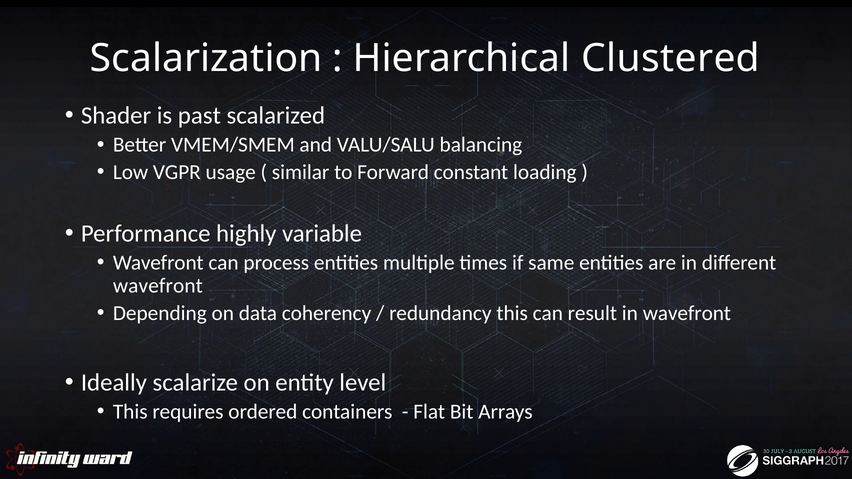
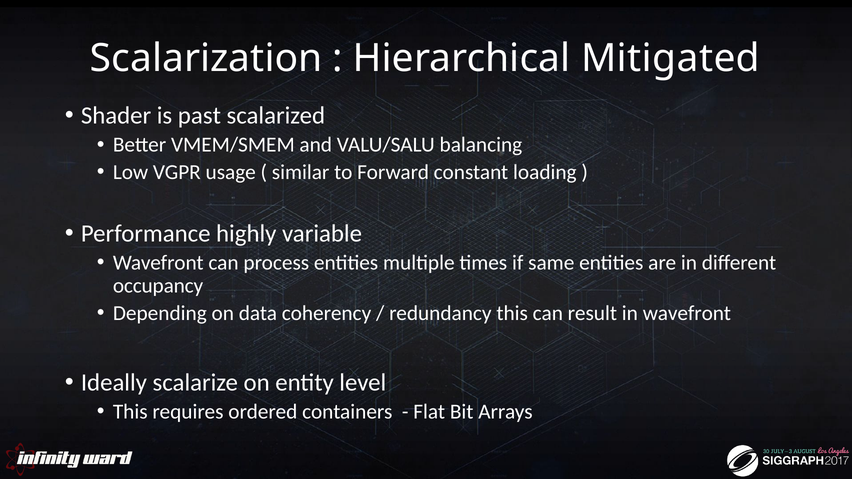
Clustered: Clustered -> Mitigated
wavefront at (158, 286): wavefront -> occupancy
